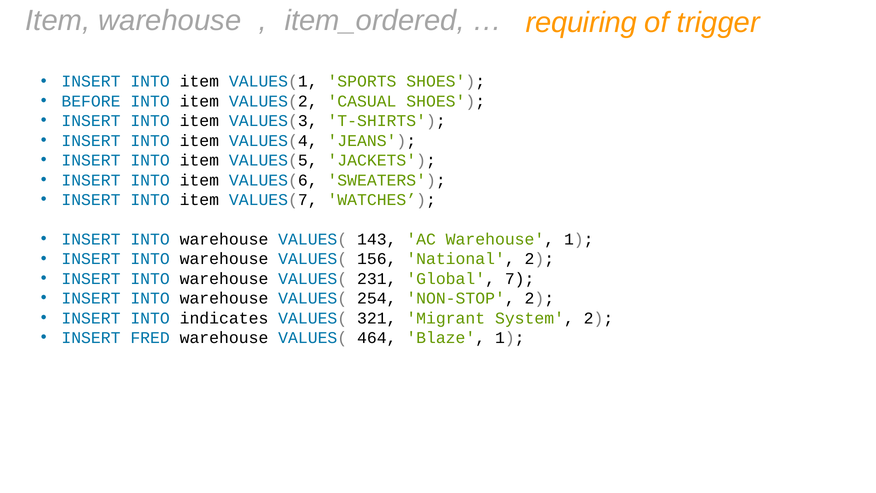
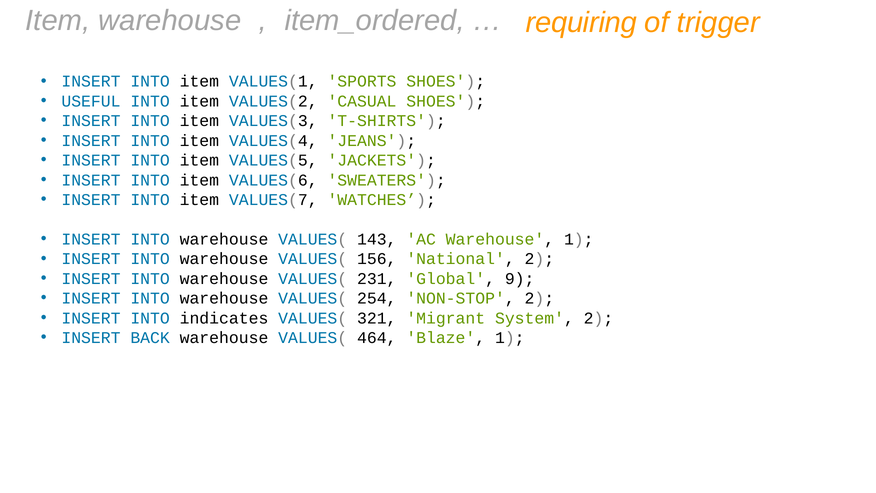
BEFORE: BEFORE -> USEFUL
7: 7 -> 9
FRED: FRED -> BACK
